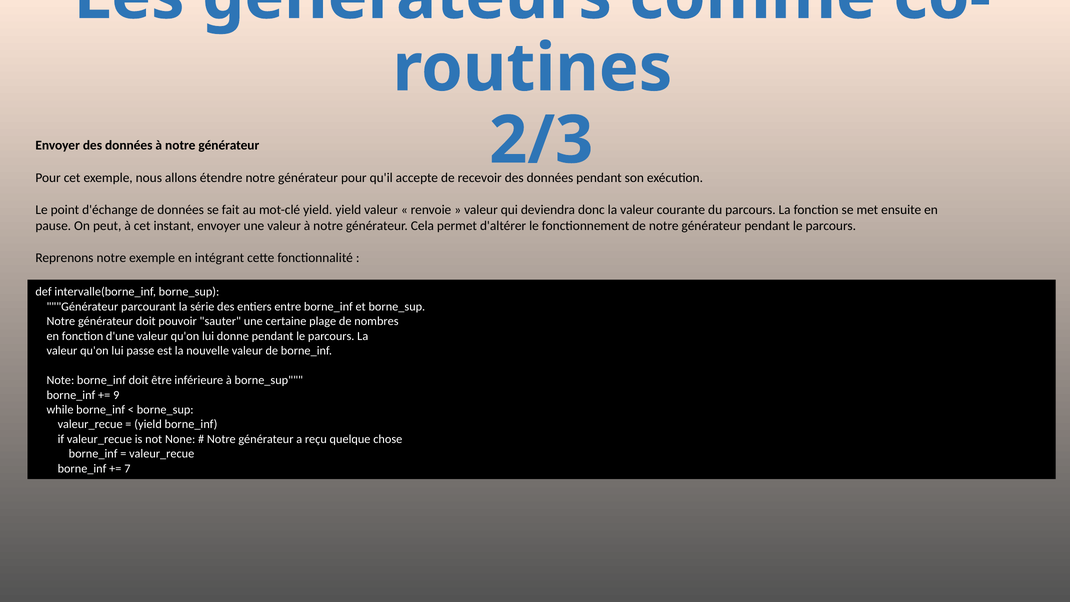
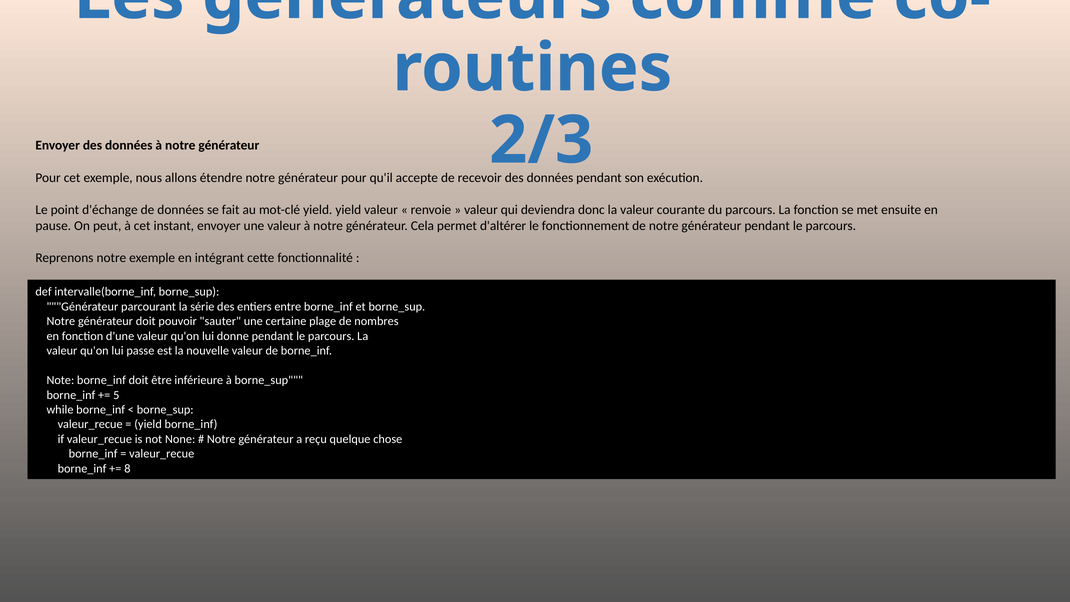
9: 9 -> 5
7: 7 -> 8
